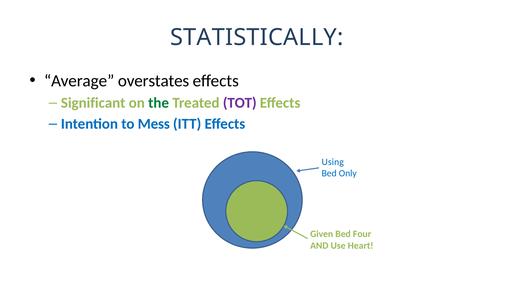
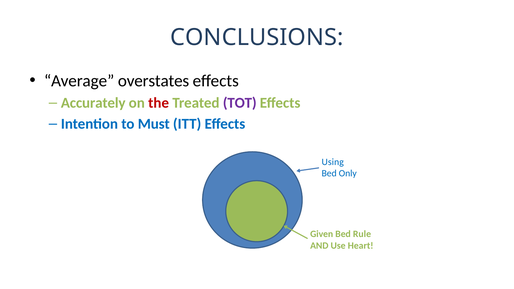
STATISTICALLY: STATISTICALLY -> CONCLUSIONS
Significant: Significant -> Accurately
the colour: green -> red
Mess: Mess -> Must
Four: Four -> Rule
